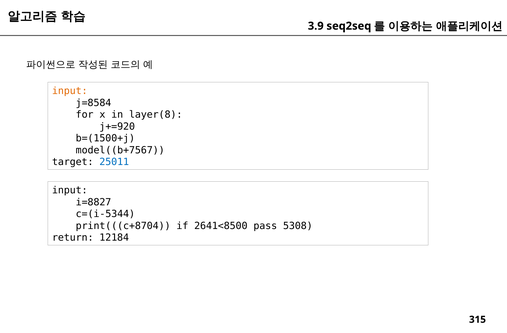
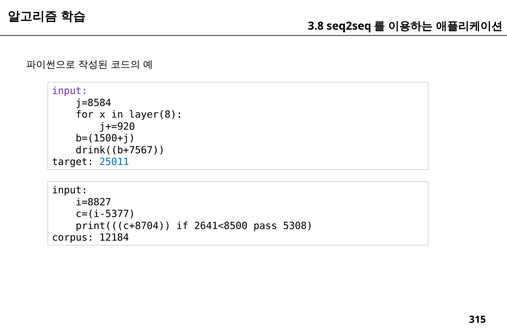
3.9: 3.9 -> 3.8
input at (70, 91) colour: orange -> purple
model((b+7567: model((b+7567 -> drink((b+7567
c=(i-5344: c=(i-5344 -> c=(i-5377
return: return -> corpus
